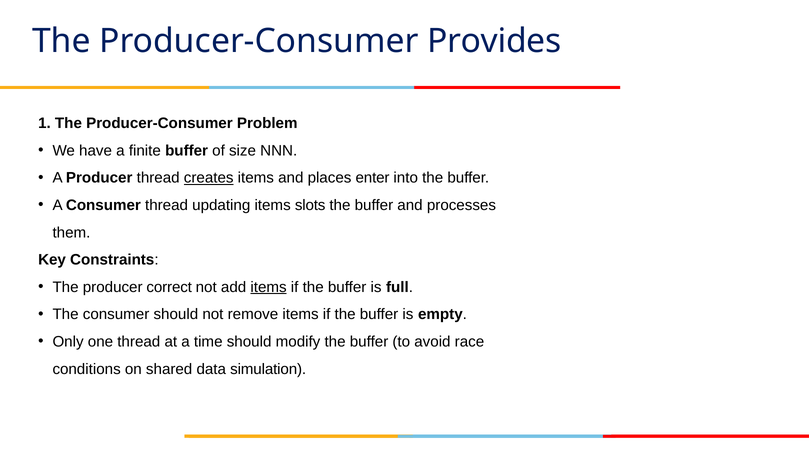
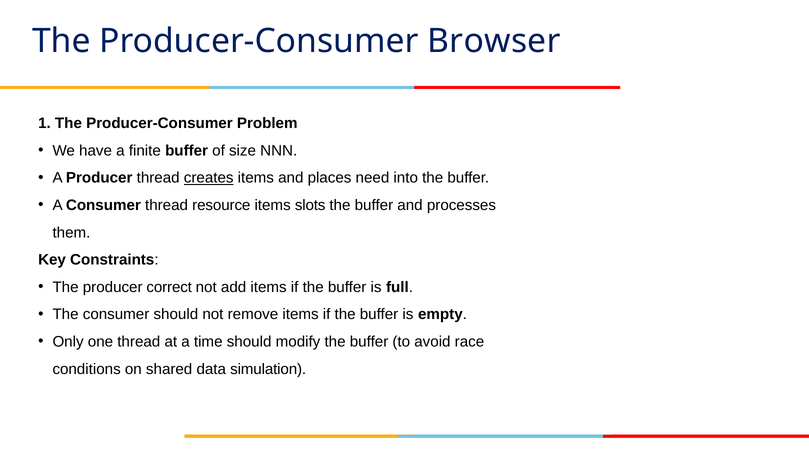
Provides: Provides -> Browser
enter: enter -> need
updating: updating -> resource
items at (269, 287) underline: present -> none
